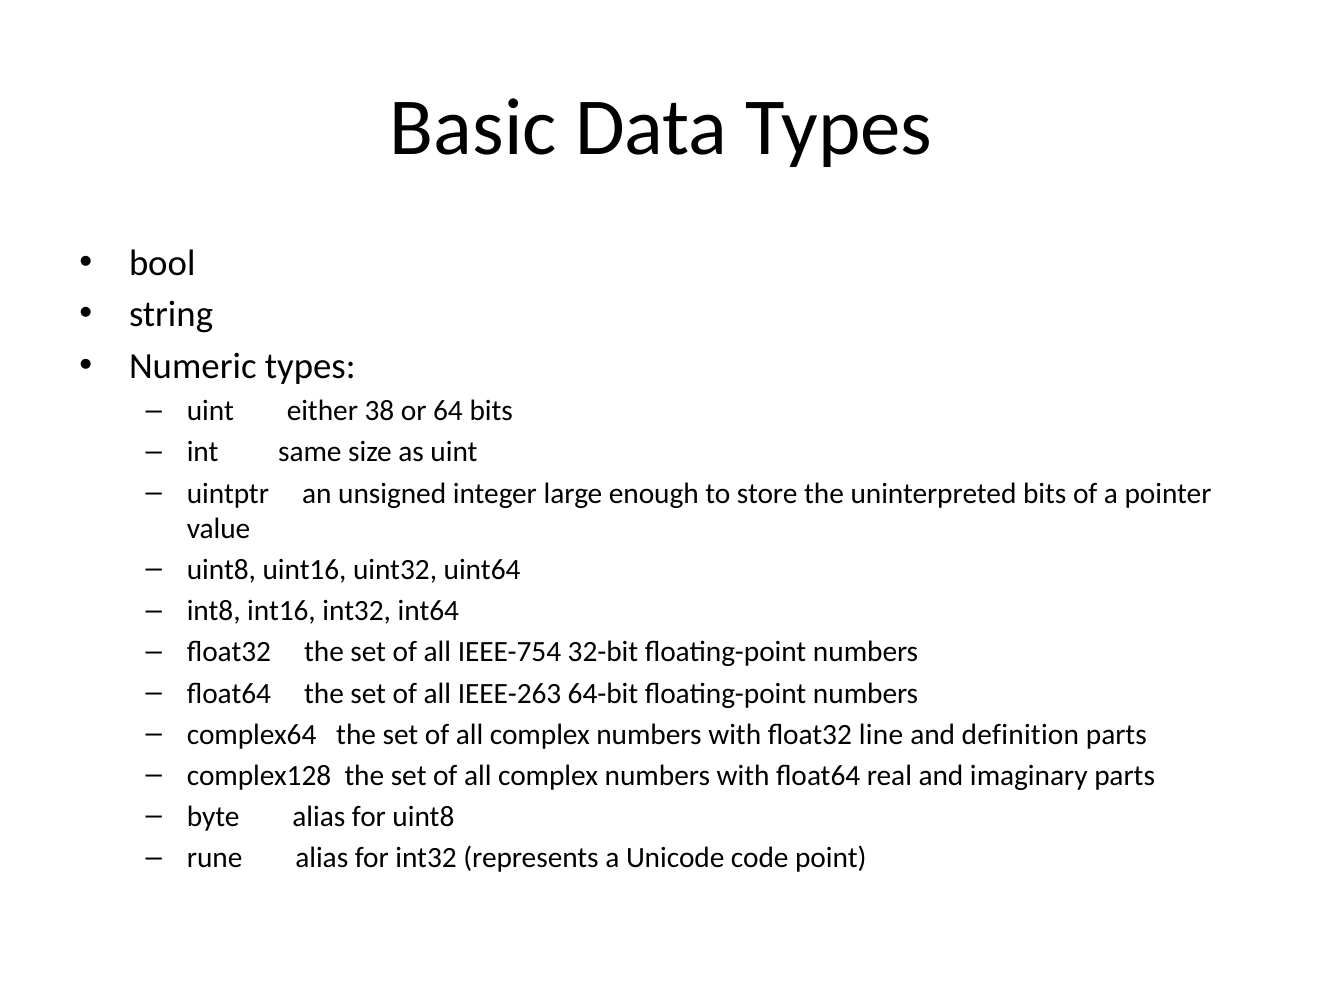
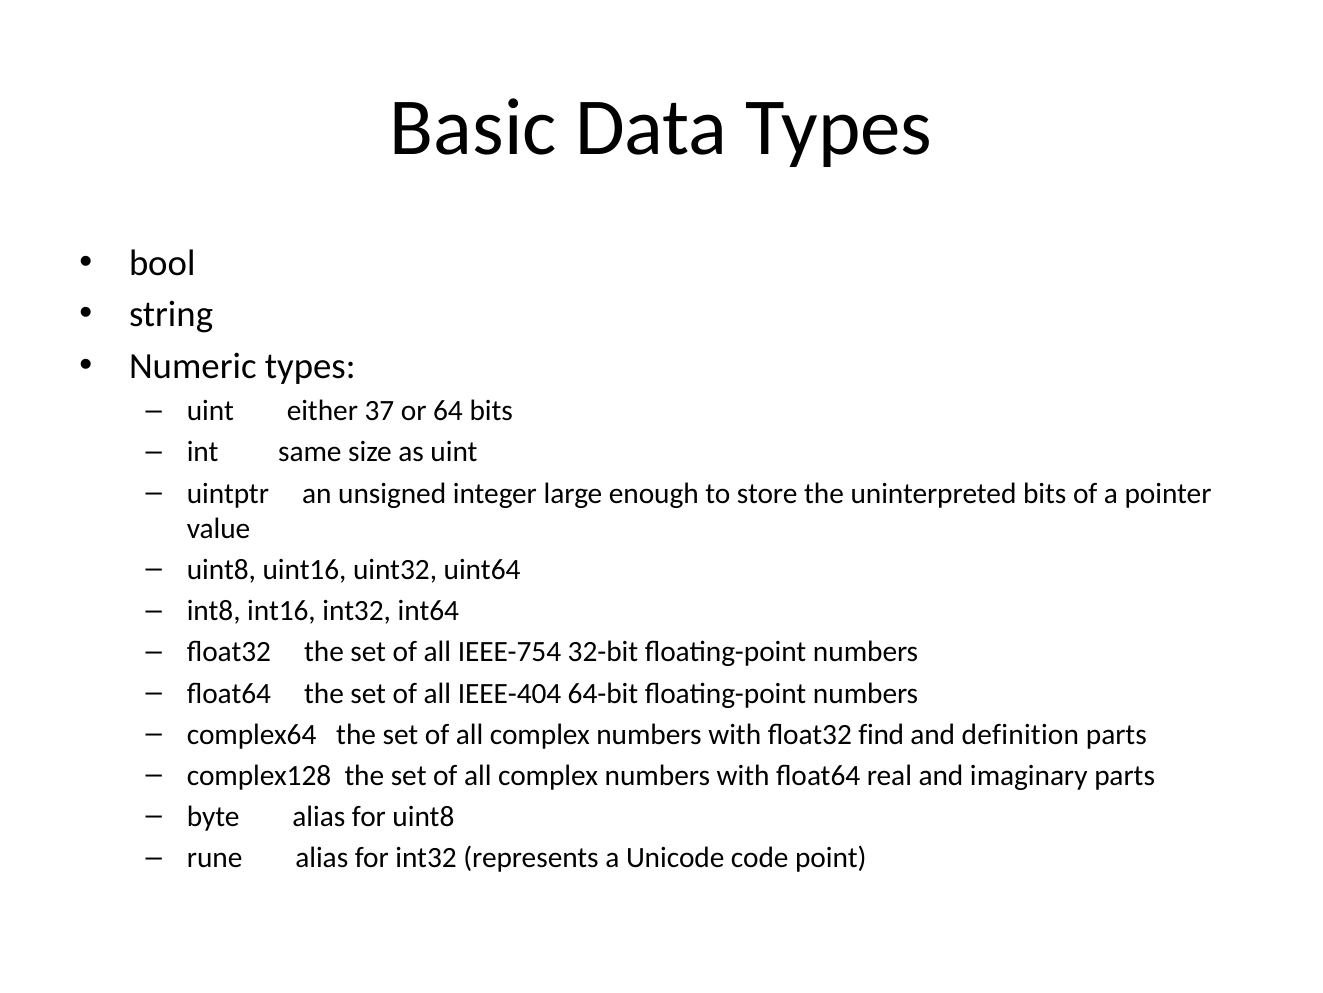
38: 38 -> 37
IEEE-263: IEEE-263 -> IEEE-404
line: line -> find
